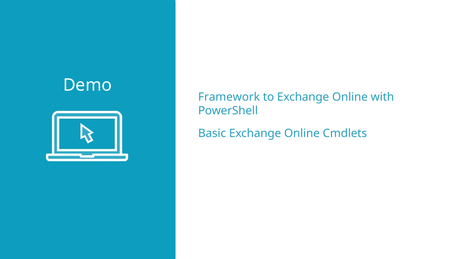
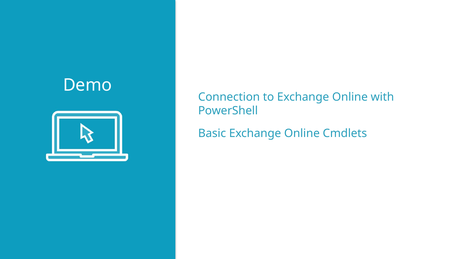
Framework: Framework -> Connection
